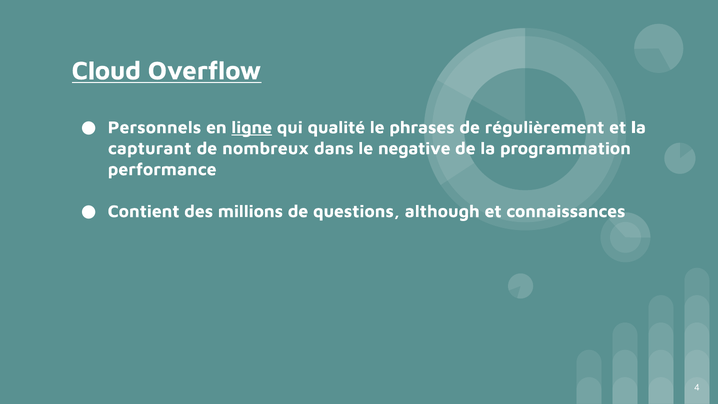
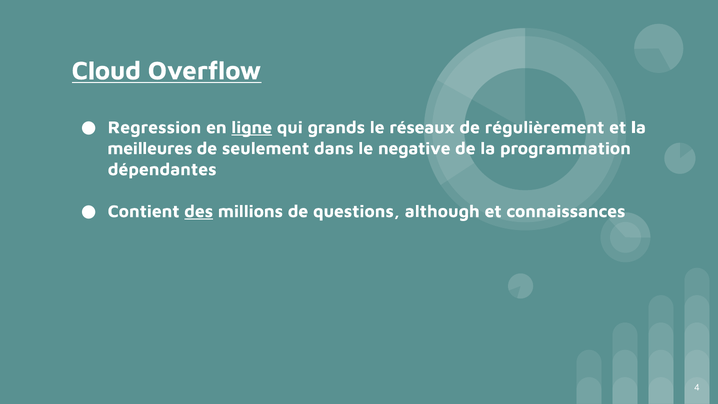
Personnels: Personnels -> Regression
qualité: qualité -> grands
phrases: phrases -> réseaux
capturant: capturant -> meilleures
nombreux: nombreux -> seulement
performance: performance -> dépendantes
des underline: none -> present
